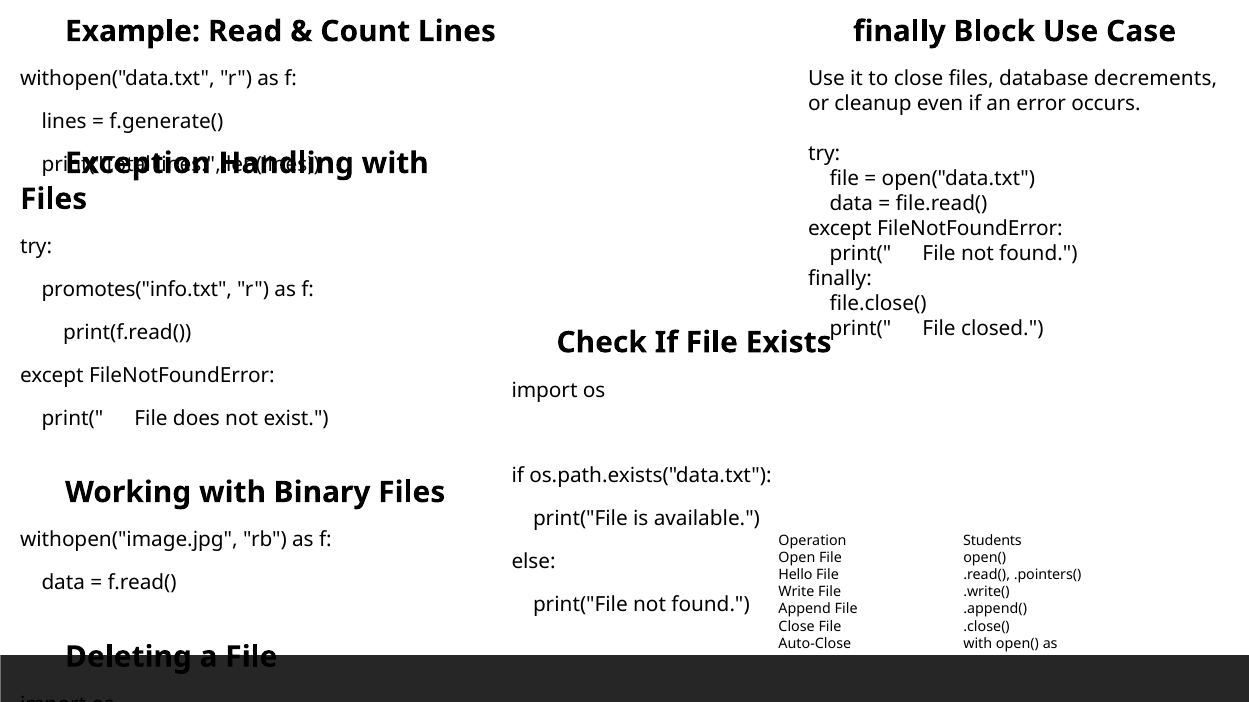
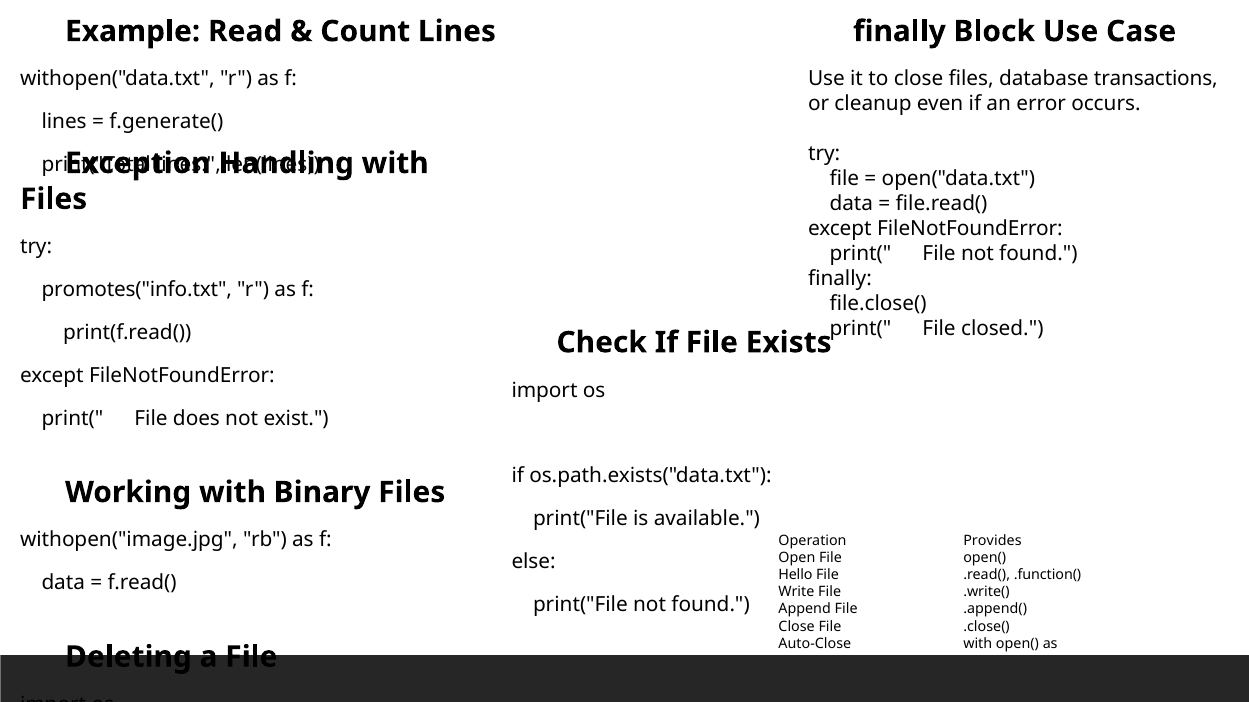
decrements: decrements -> transactions
Students: Students -> Provides
.pointers(: .pointers( -> .function(
